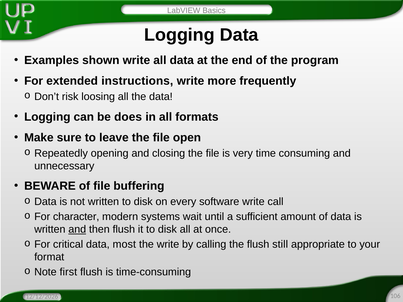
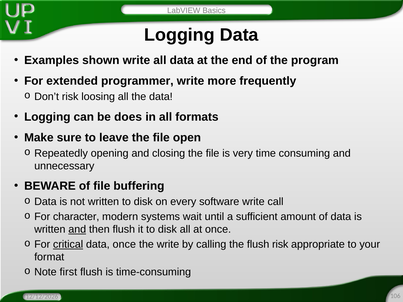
instructions: instructions -> programmer
critical underline: none -> present
data most: most -> once
flush still: still -> risk
